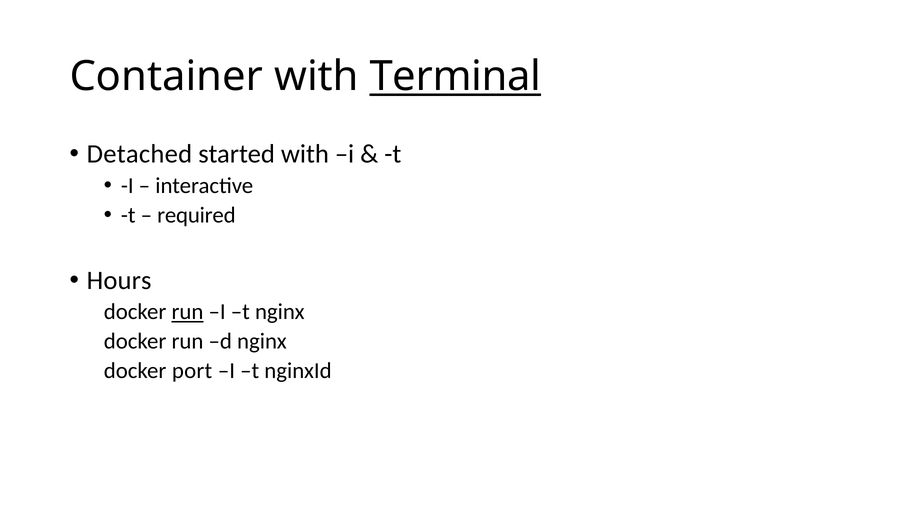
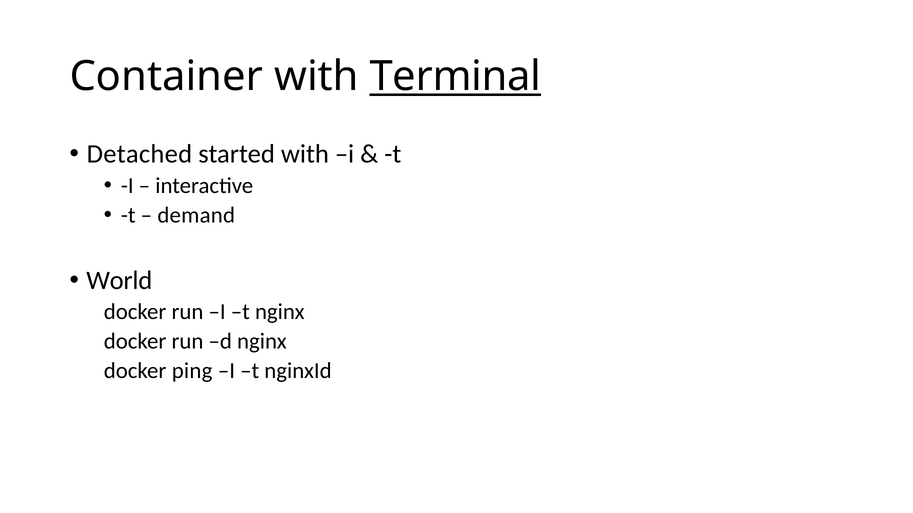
required: required -> demand
Hours: Hours -> World
run at (187, 312) underline: present -> none
port: port -> ping
